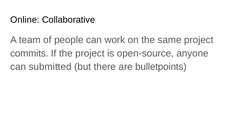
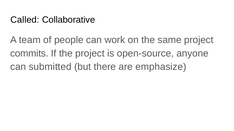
Online: Online -> Called
bulletpoints: bulletpoints -> emphasize
